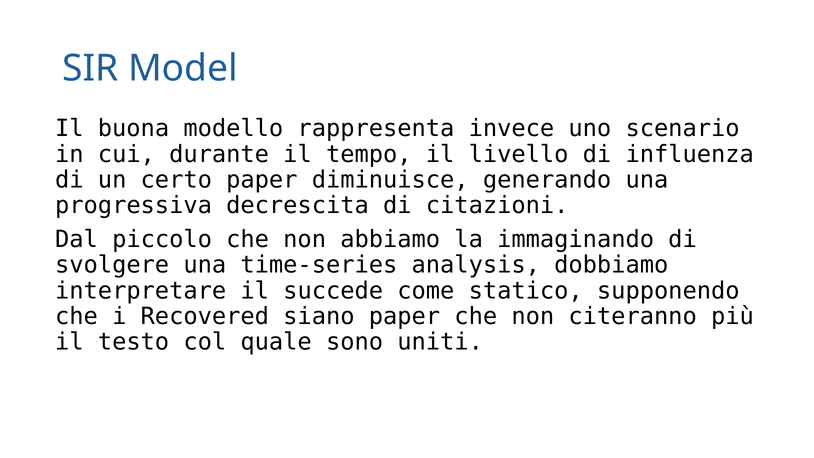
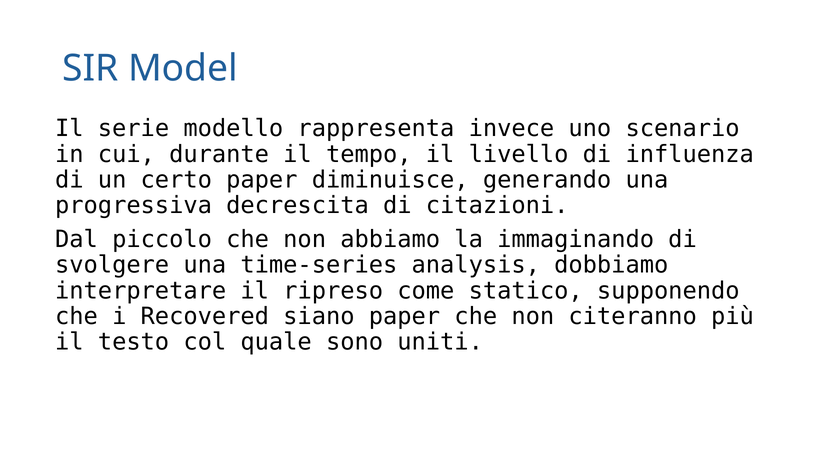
buona: buona -> serie
succede: succede -> ripreso
